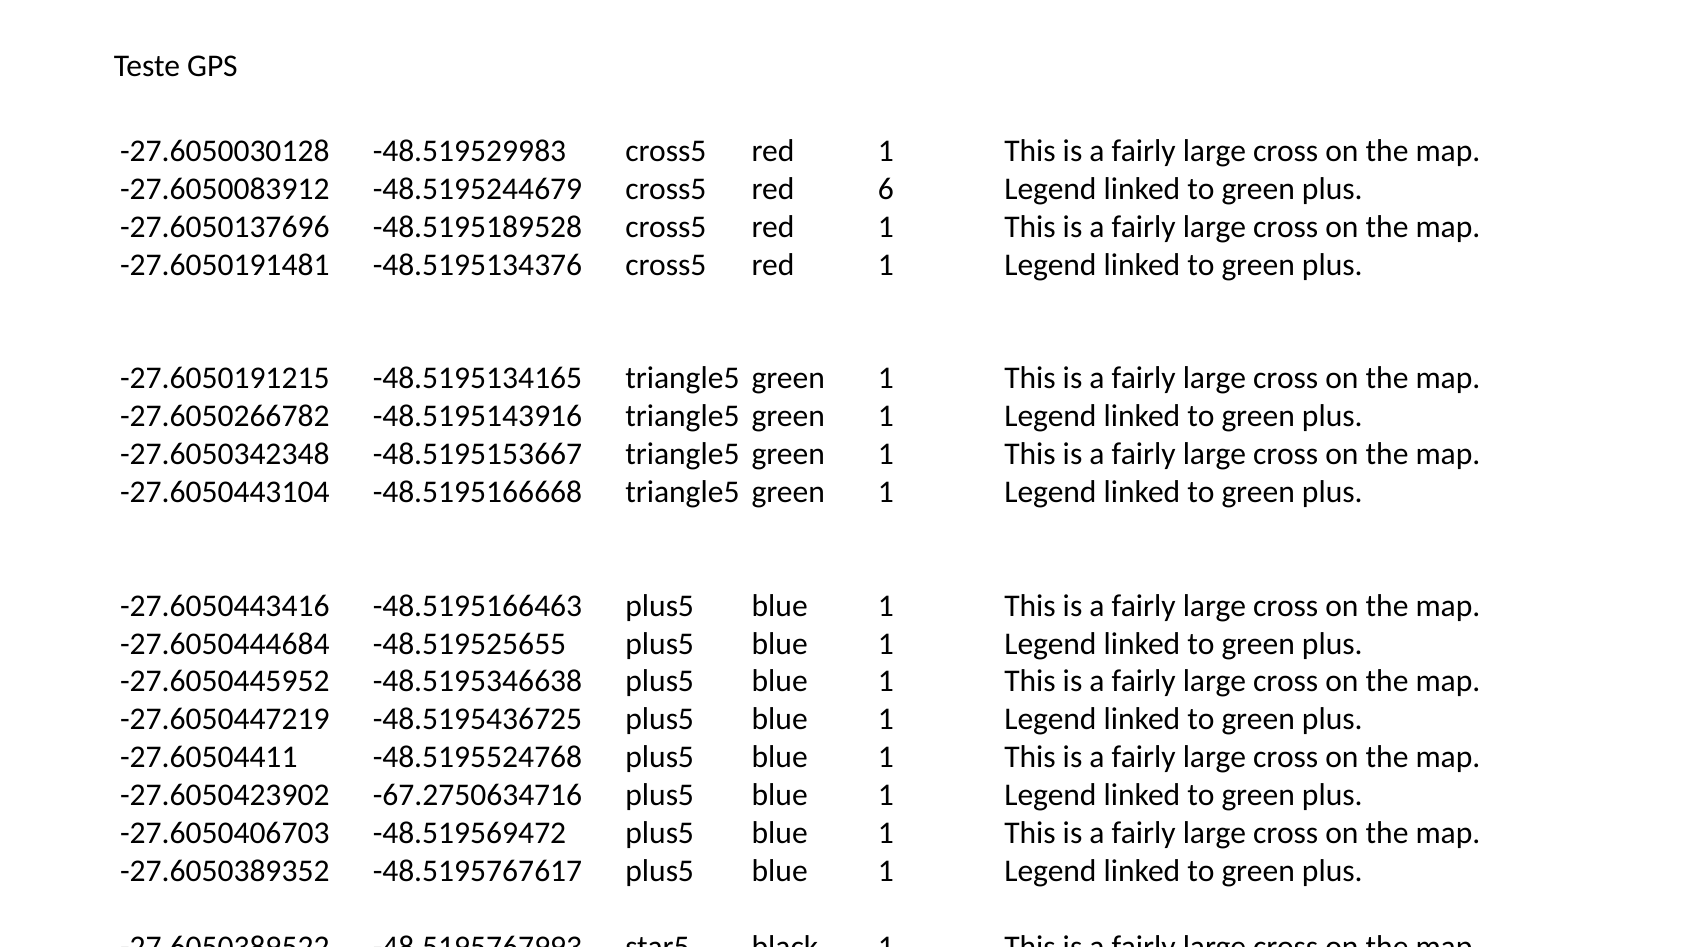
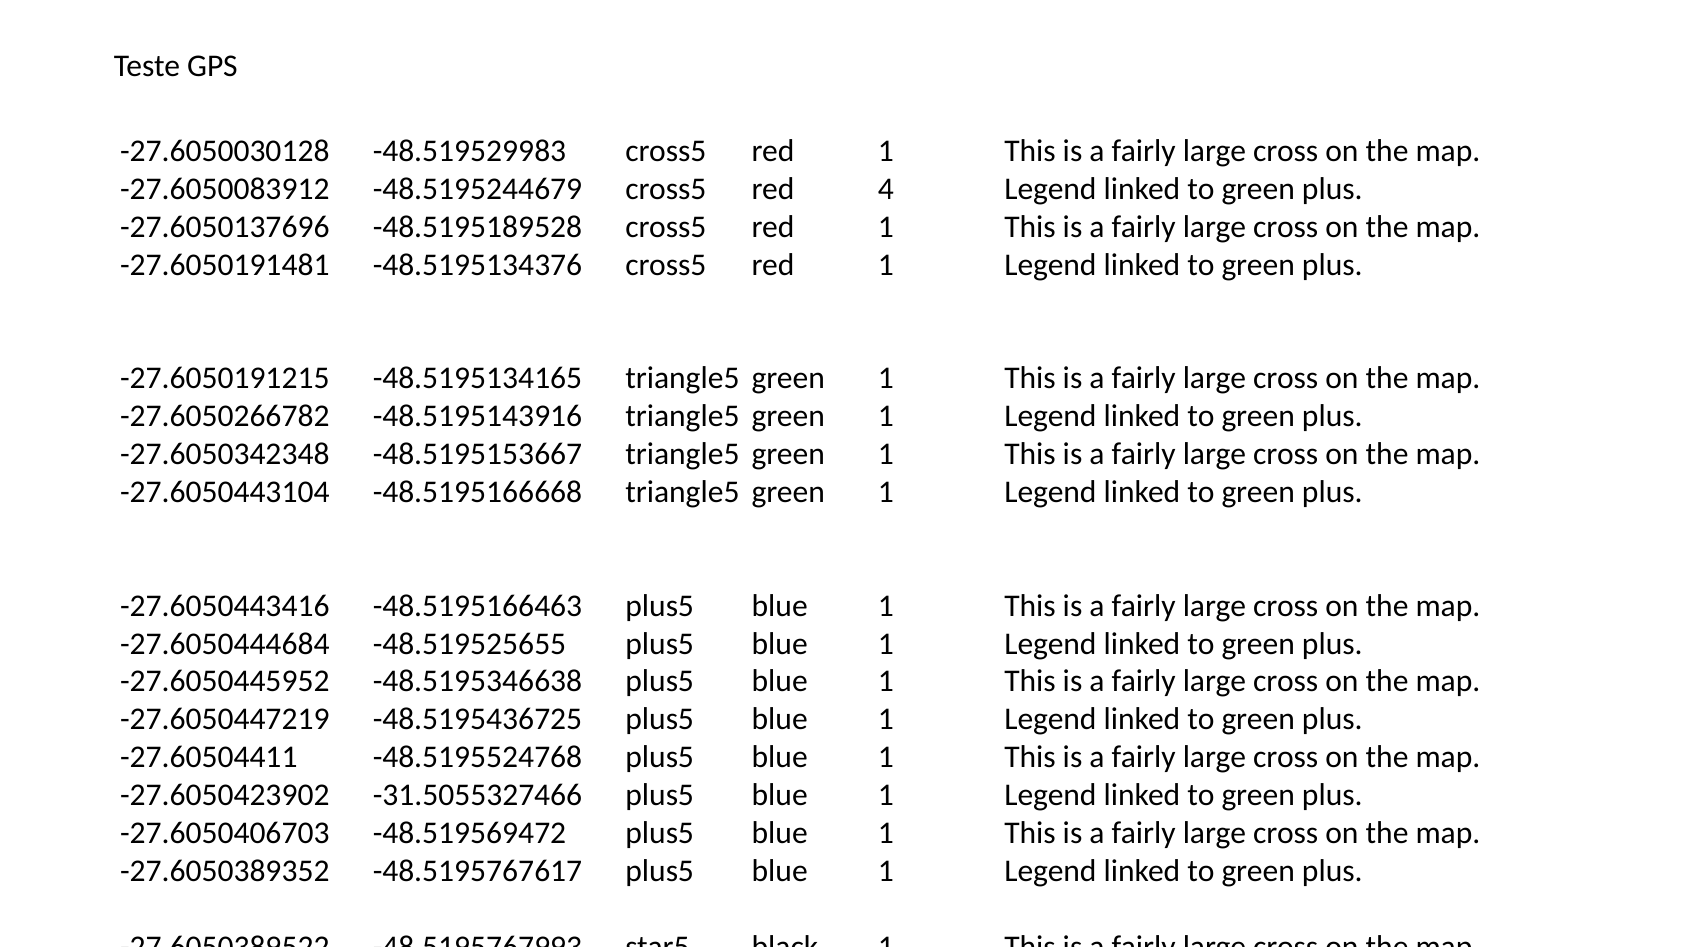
6: 6 -> 4
-67.2750634716: -67.2750634716 -> -31.5055327466
